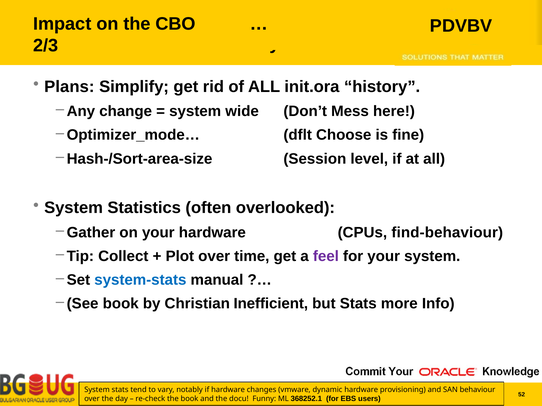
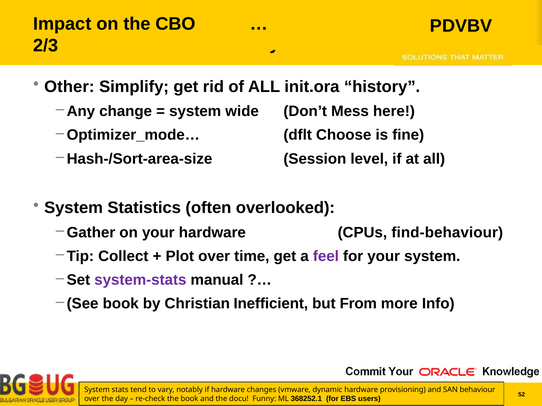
Plans: Plans -> Other
system-stats colour: blue -> purple
but Stats: Stats -> From
